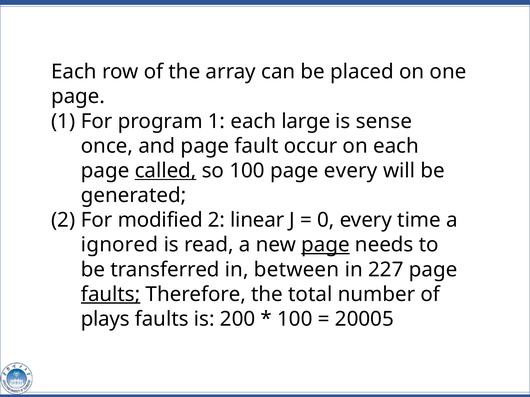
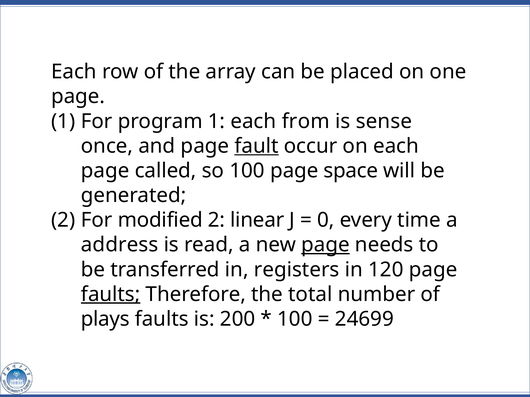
large: large -> from
fault underline: none -> present
called underline: present -> none
page every: every -> space
ignored: ignored -> address
between: between -> registers
227: 227 -> 120
20005: 20005 -> 24699
